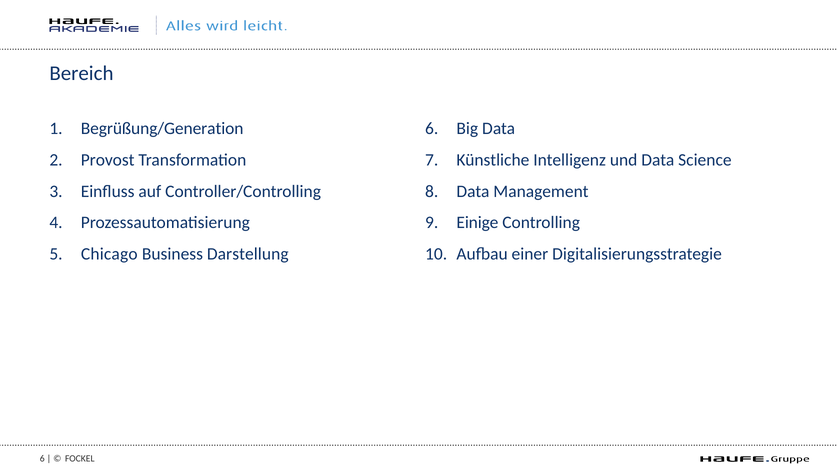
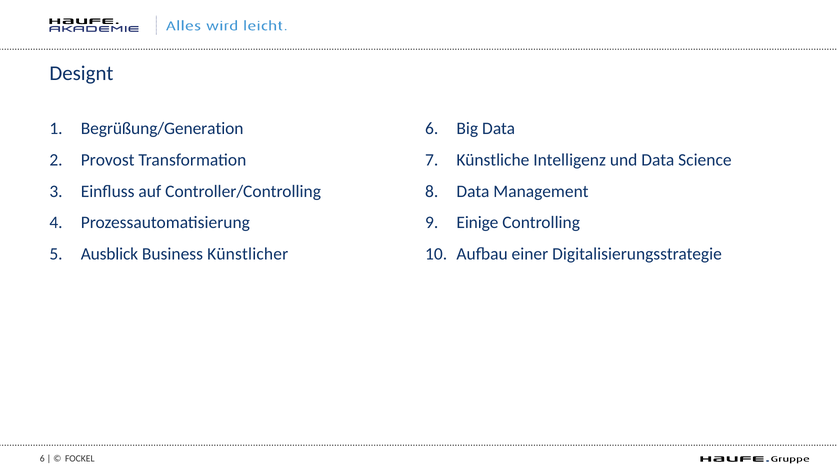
Bereich: Bereich -> Designt
Chicago: Chicago -> Ausblick
Darstellung: Darstellung -> Künstlicher
